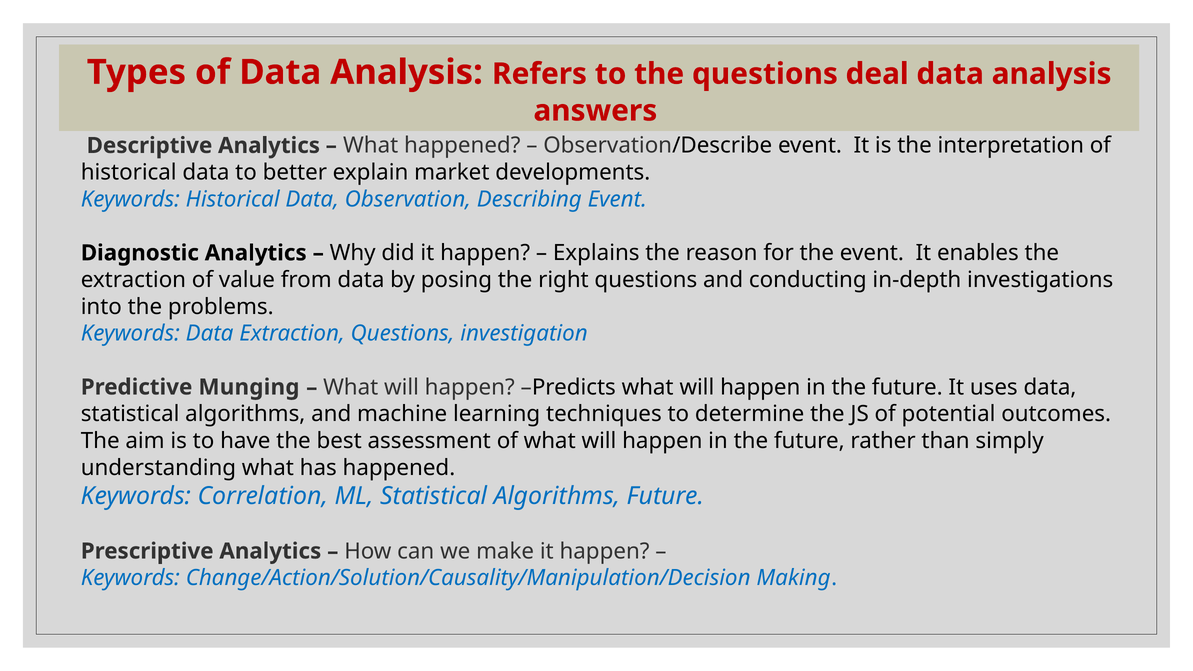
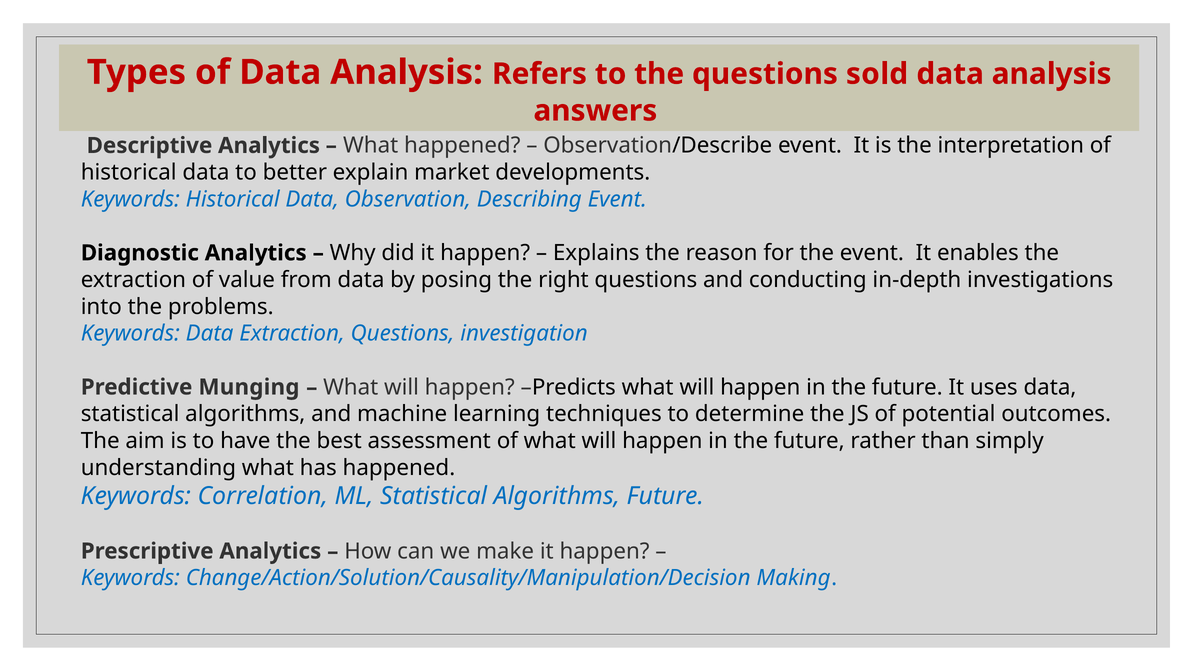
deal: deal -> sold
